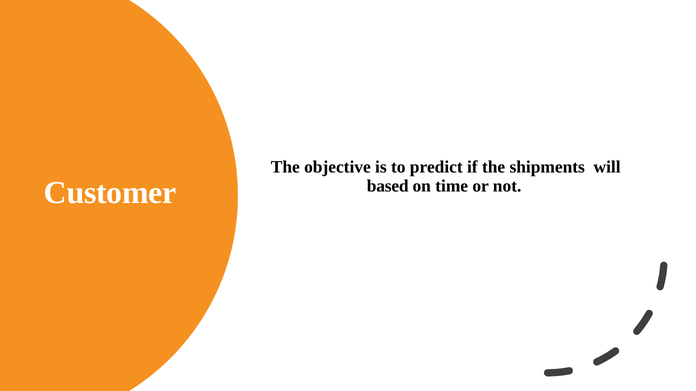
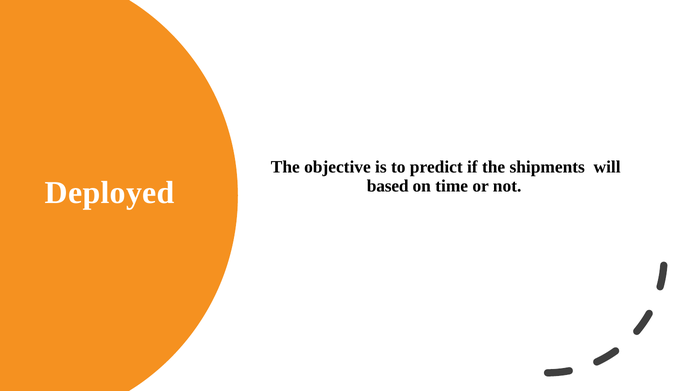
Customer: Customer -> Deployed
